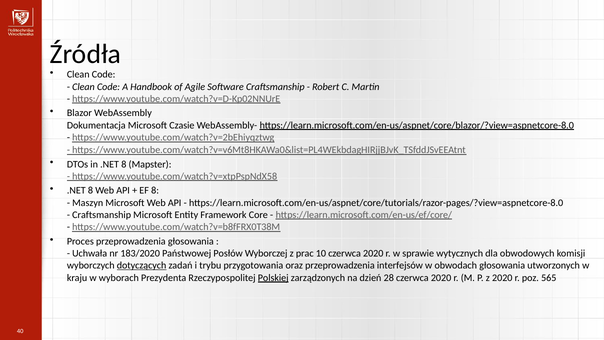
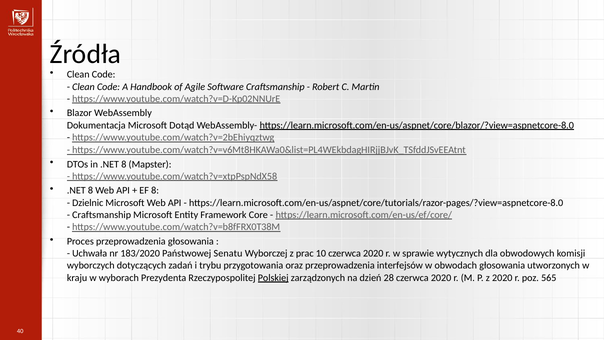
Czasie: Czasie -> Dotąd
Maszyn: Maszyn -> Dzielnic
Posłów: Posłów -> Senatu
dotyczących underline: present -> none
